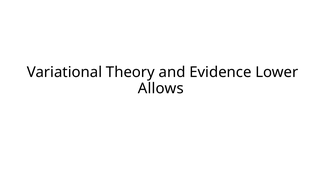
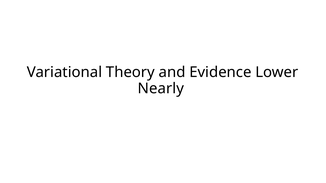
Allows: Allows -> Nearly
